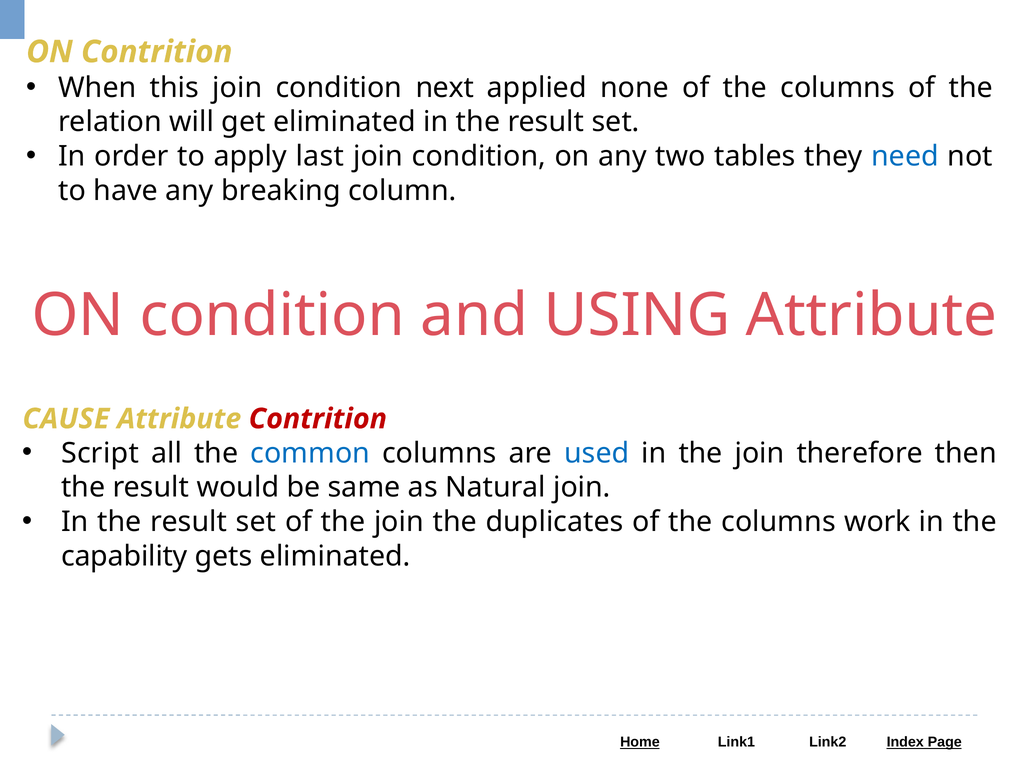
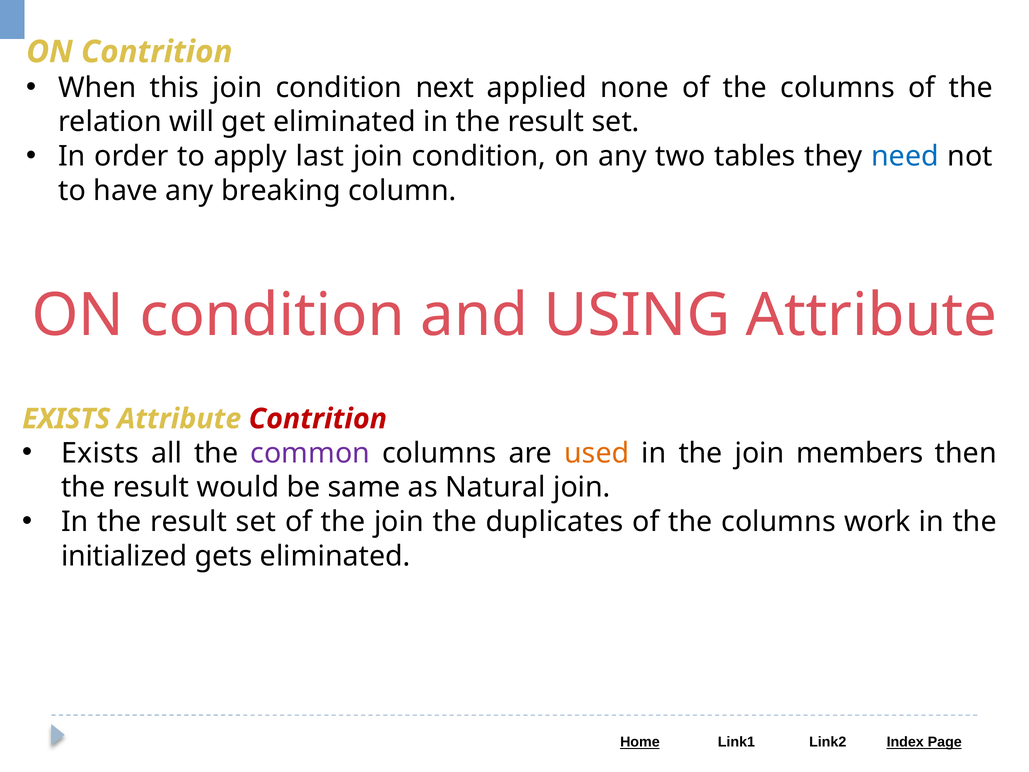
CAUSE at (66, 419): CAUSE -> EXISTS
Script at (100, 453): Script -> Exists
common colour: blue -> purple
used colour: blue -> orange
therefore: therefore -> members
capability: capability -> initialized
